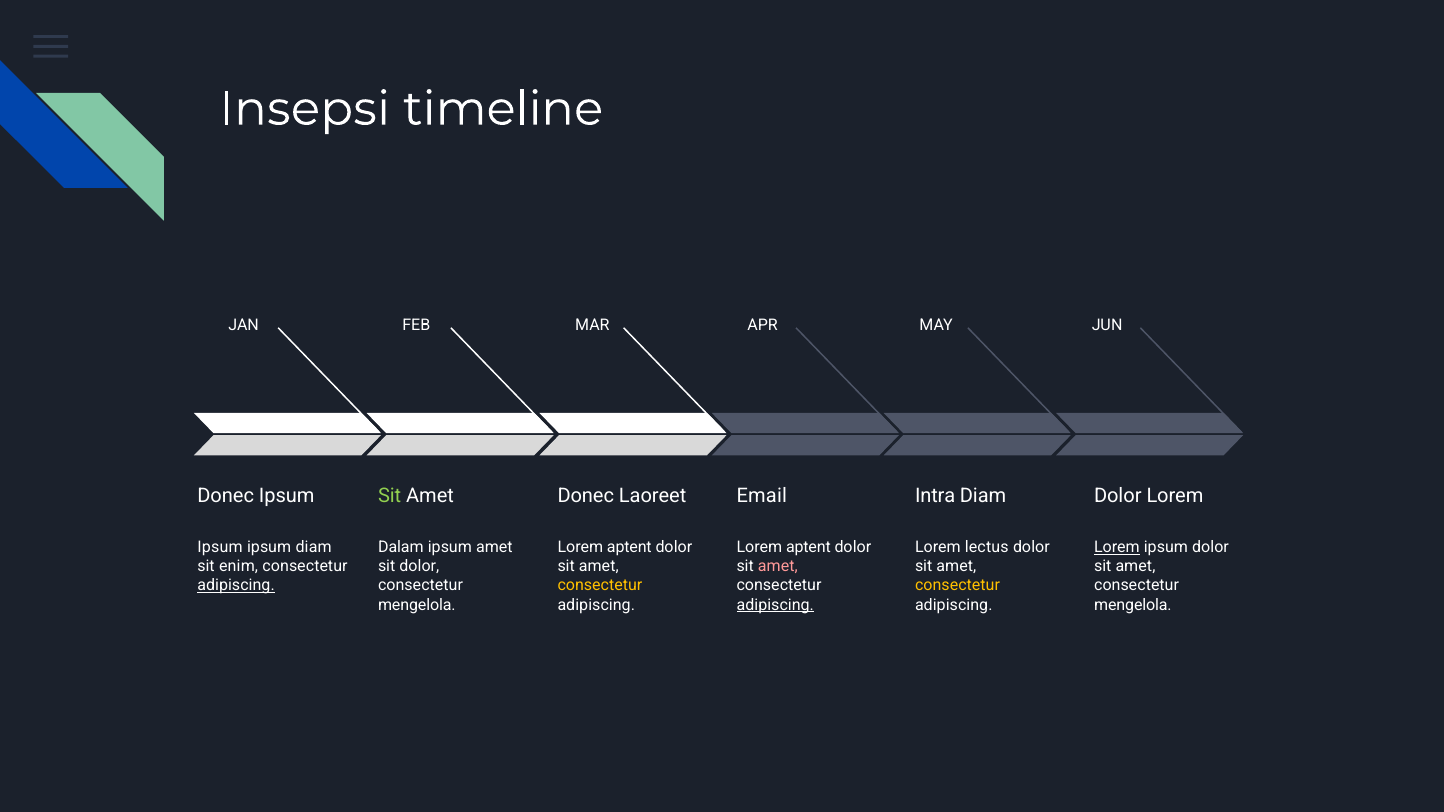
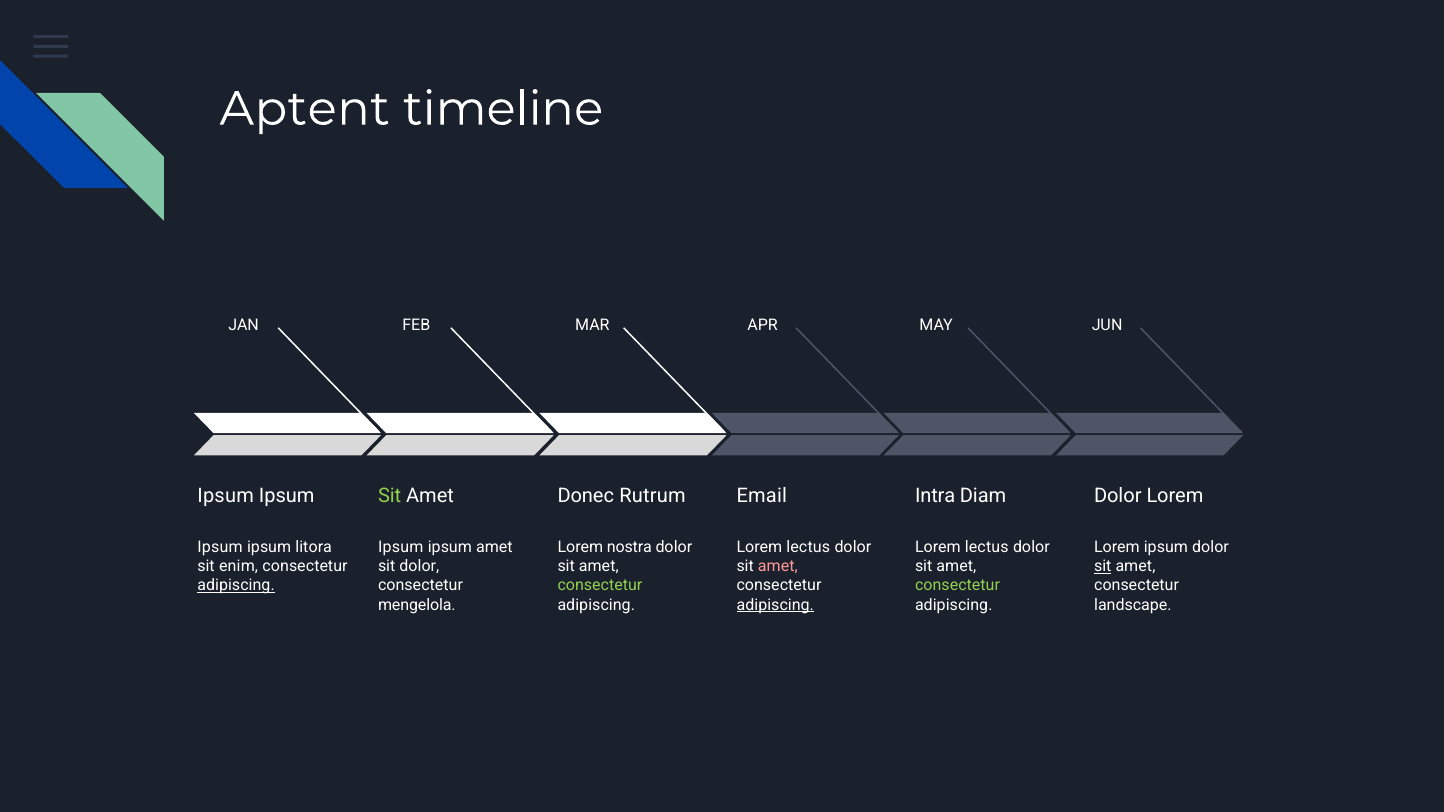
Insepsi: Insepsi -> Aptent
Donec at (226, 496): Donec -> Ipsum
Laoreet: Laoreet -> Rutrum
ipsum diam: diam -> litora
Dalam at (401, 547): Dalam -> Ipsum
aptent at (629, 547): aptent -> nostra
aptent at (808, 547): aptent -> lectus
Lorem at (1117, 547) underline: present -> none
sit at (1103, 567) underline: none -> present
consectetur at (600, 586) colour: yellow -> light green
consectetur at (957, 586) colour: yellow -> light green
mengelola at (1133, 605): mengelola -> landscape
